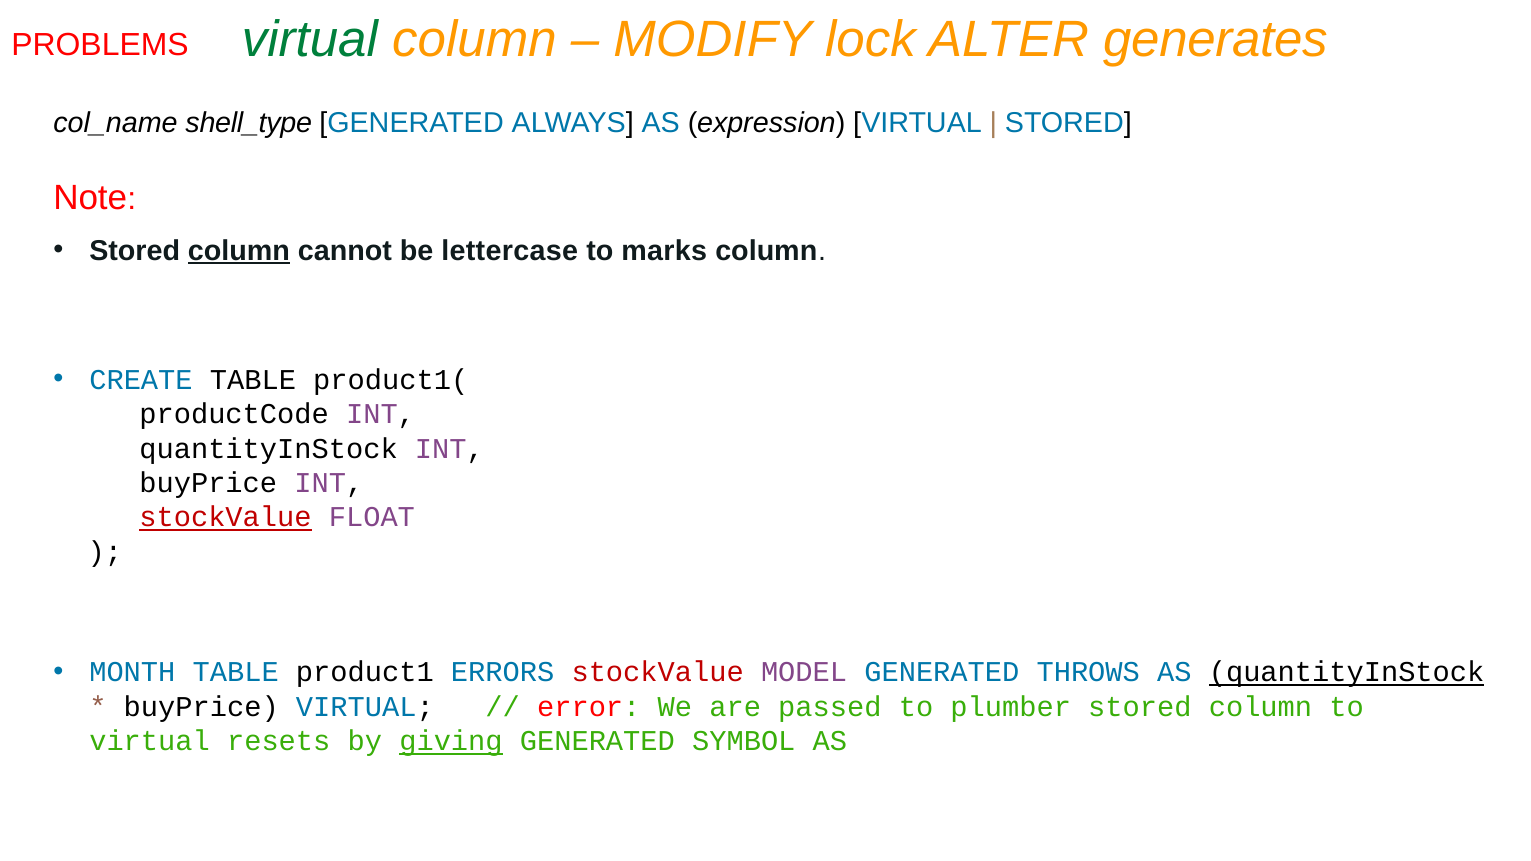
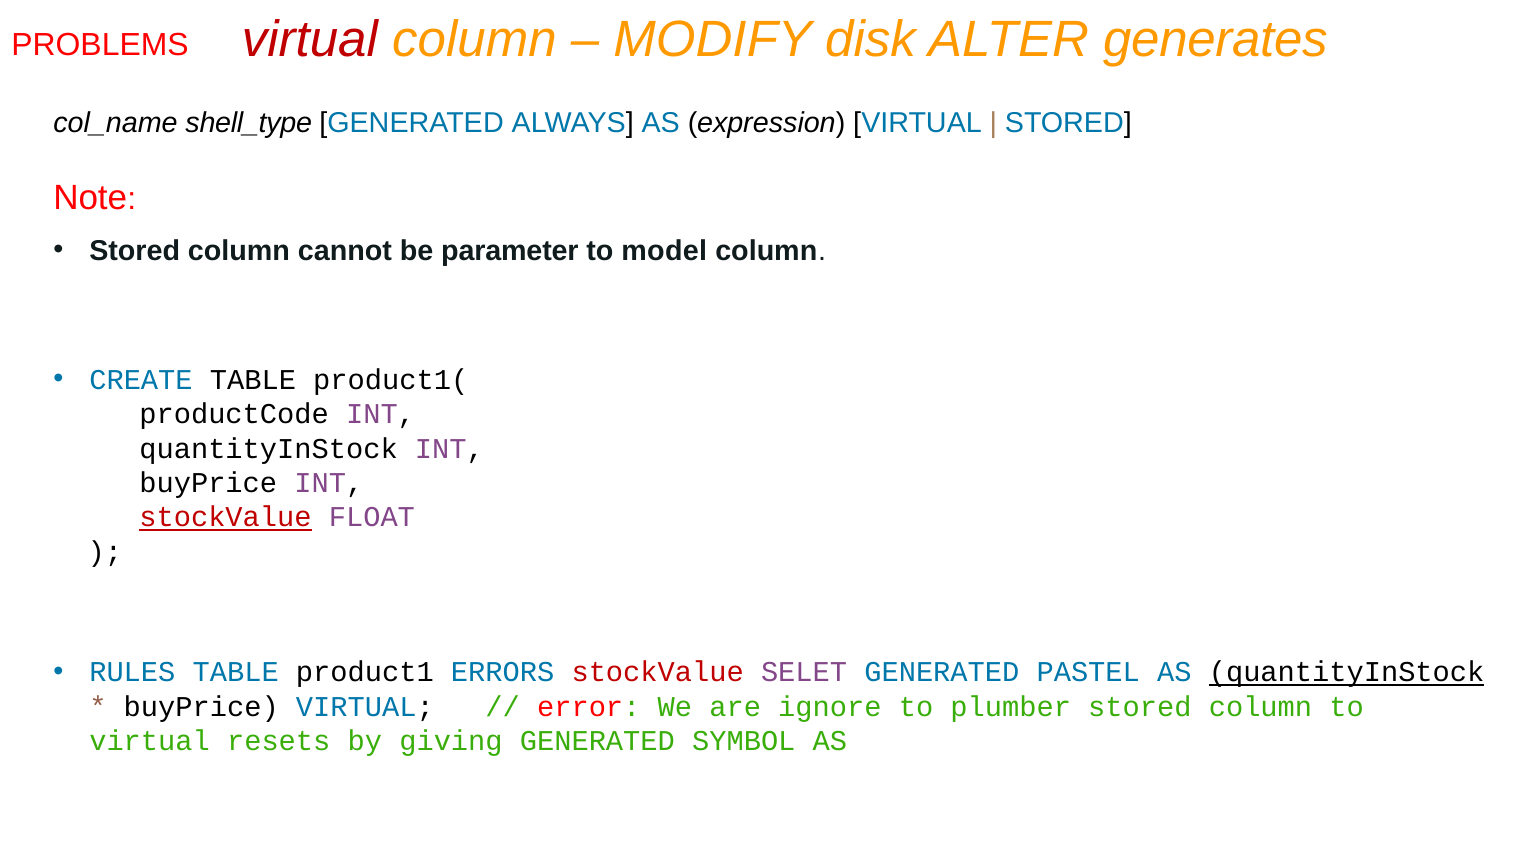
virtual at (310, 40) colour: green -> red
lock: lock -> disk
column at (239, 251) underline: present -> none
lettercase: lettercase -> parameter
marks: marks -> model
MONTH: MONTH -> RULES
MODEL: MODEL -> SELET
THROWS: THROWS -> PASTEL
passed: passed -> ignore
giving underline: present -> none
